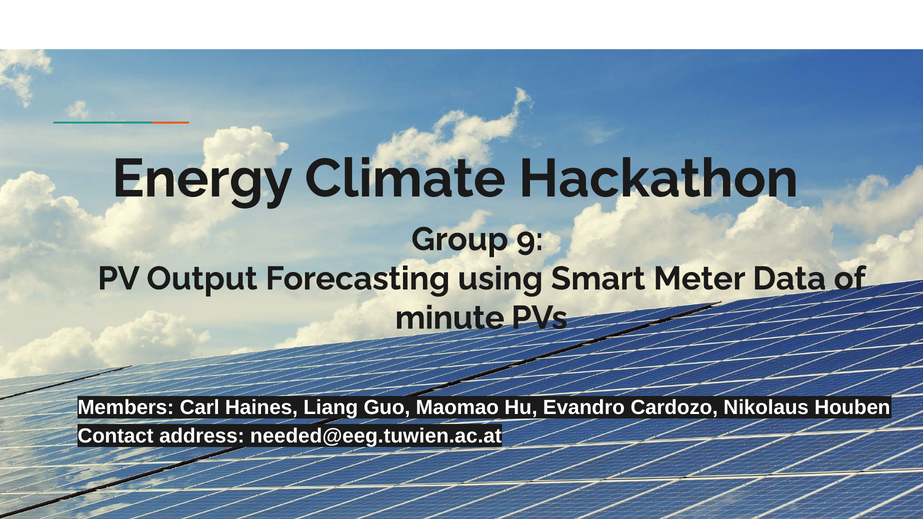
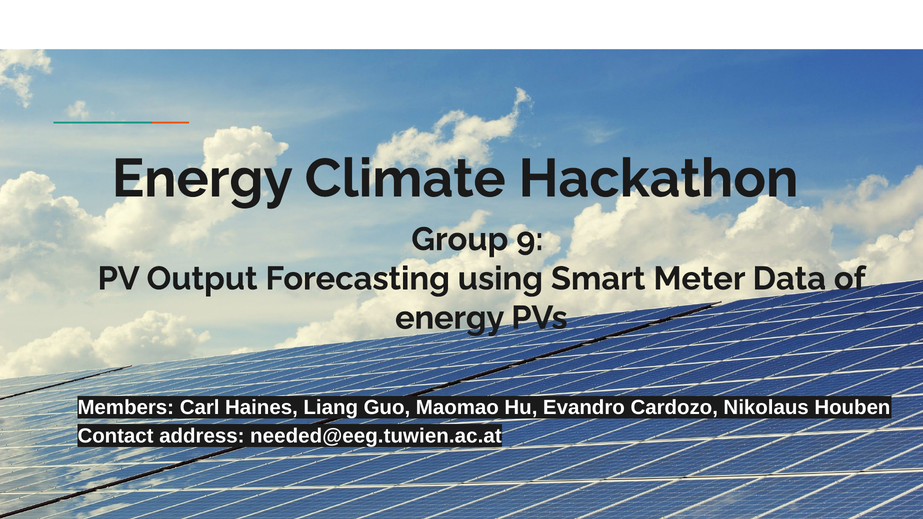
minute at (450, 318): minute -> energy
